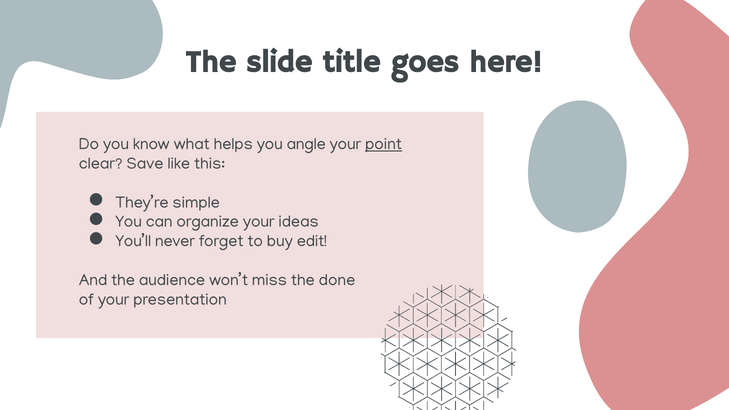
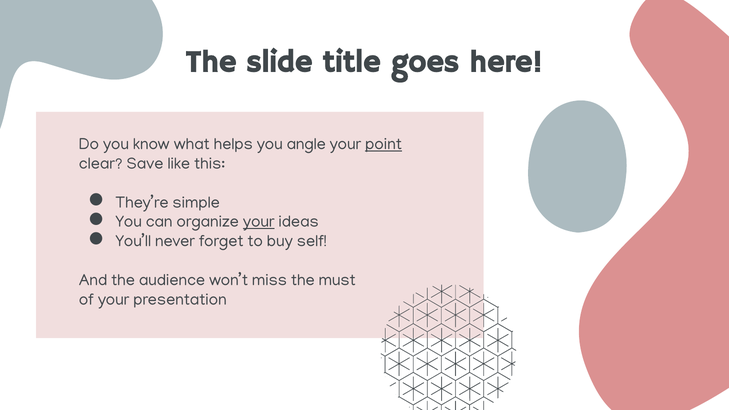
your at (259, 222) underline: none -> present
edit: edit -> self
done: done -> must
